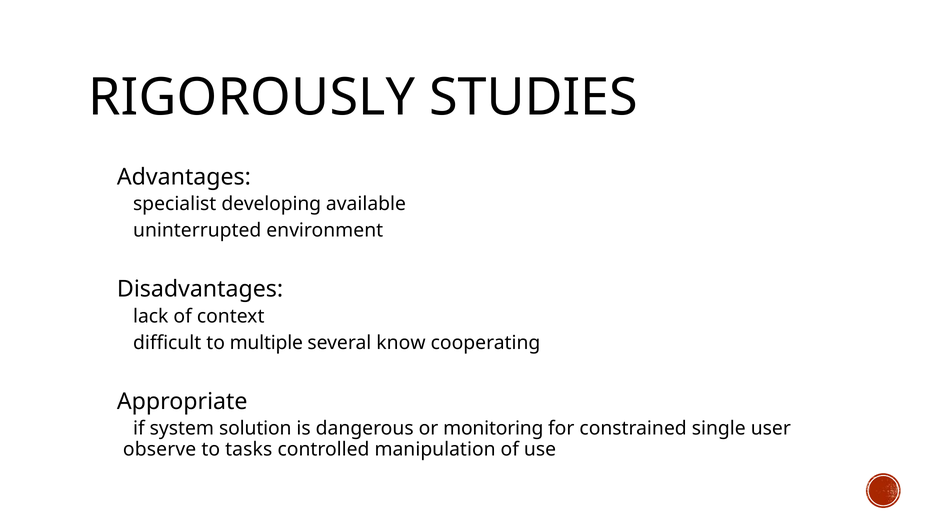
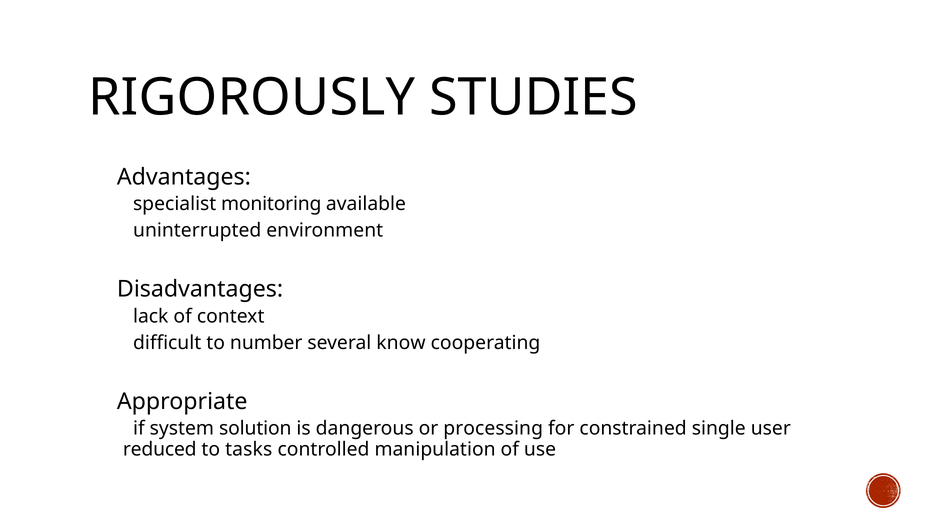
developing: developing -> monitoring
multiple: multiple -> number
monitoring: monitoring -> processing
observe: observe -> reduced
